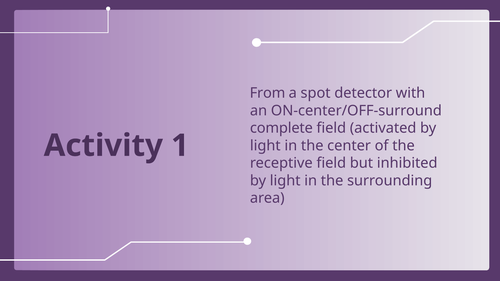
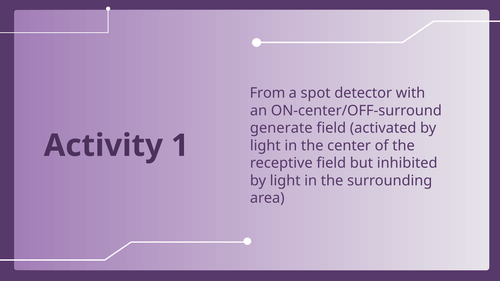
complete: complete -> generate
